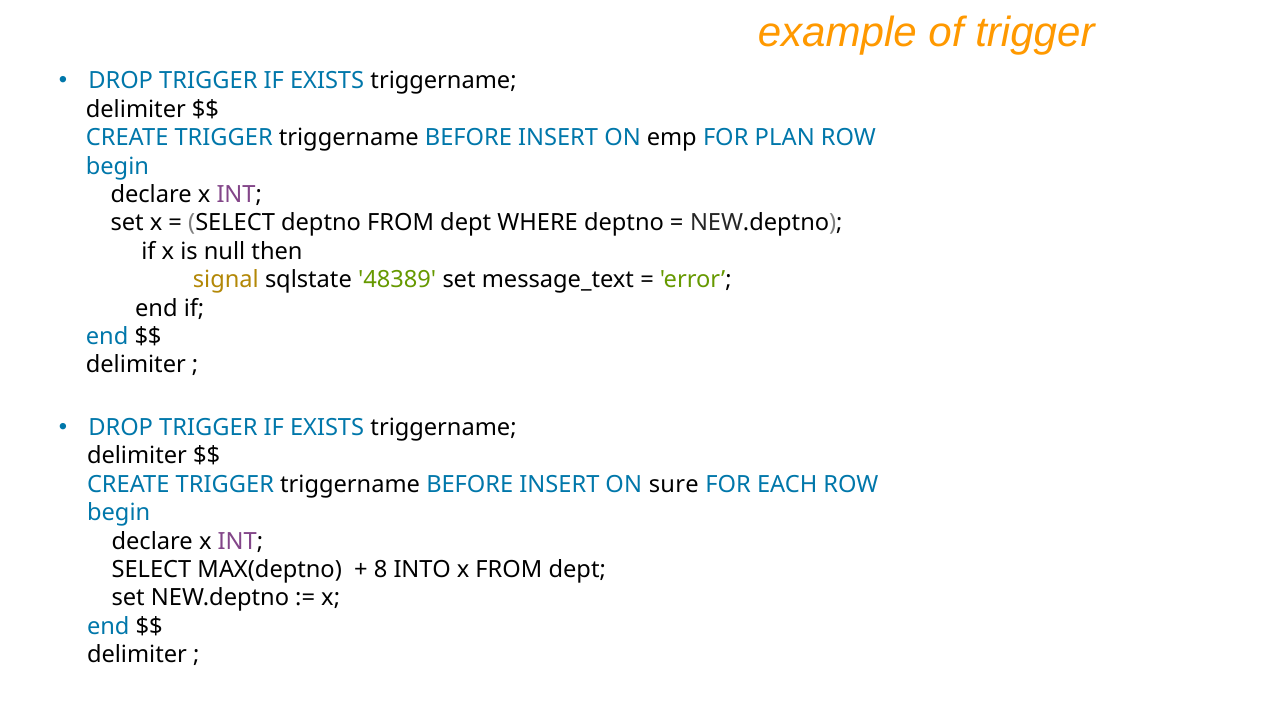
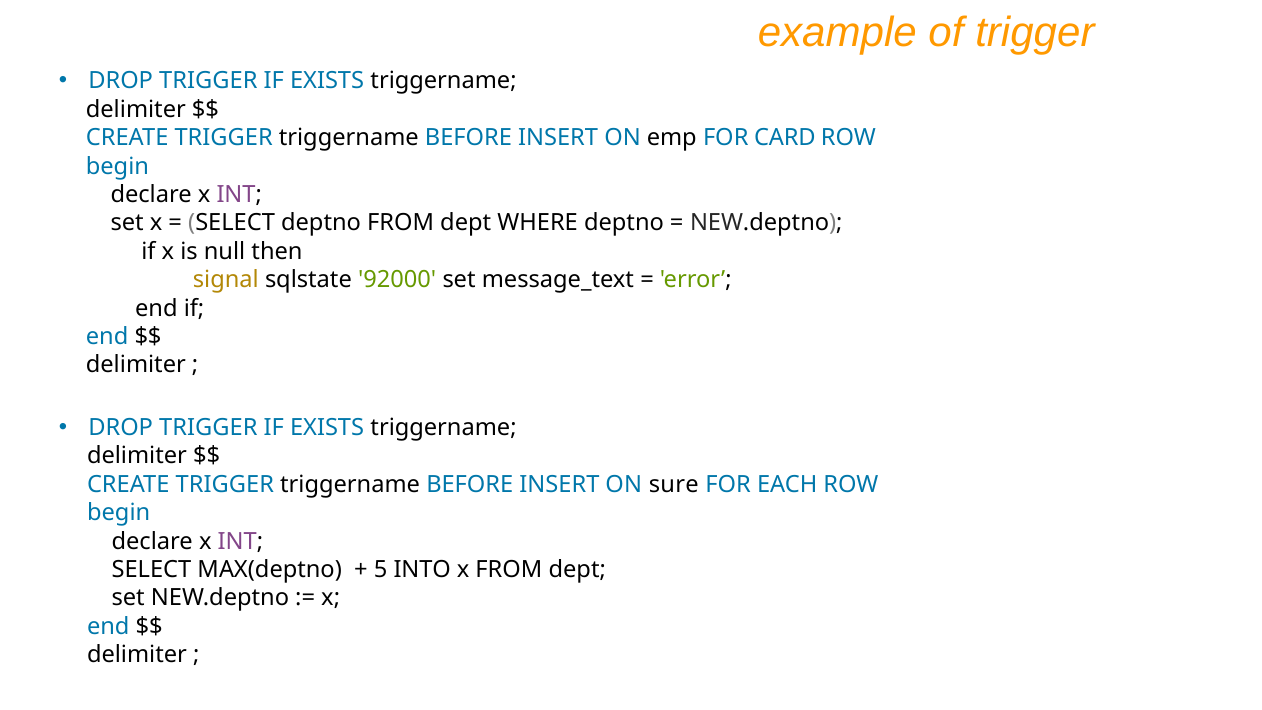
PLAN: PLAN -> CARD
48389: 48389 -> 92000
8: 8 -> 5
